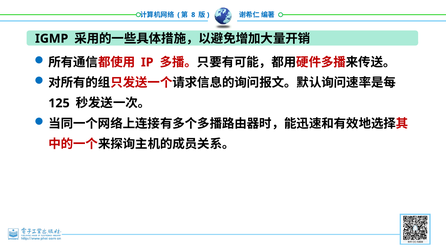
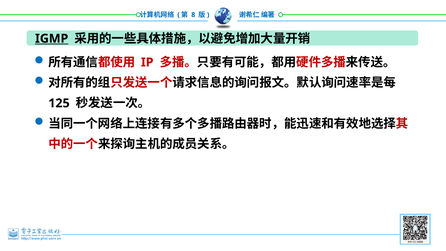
IGMP underline: none -> present
